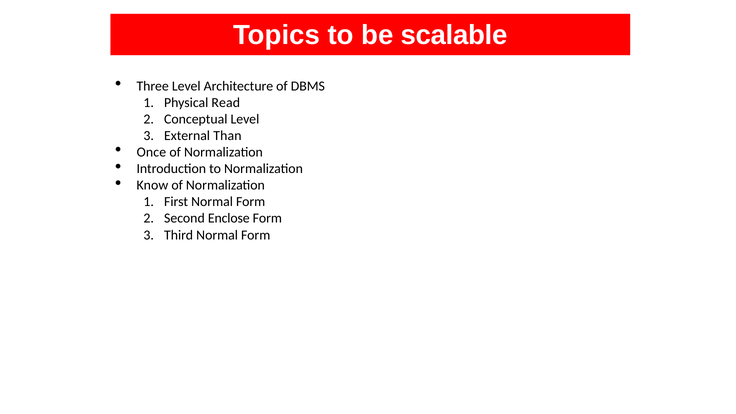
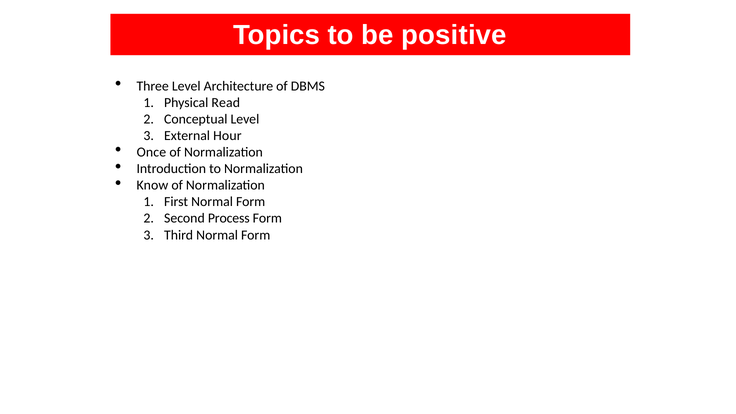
scalable: scalable -> positive
Than: Than -> Hour
Enclose: Enclose -> Process
